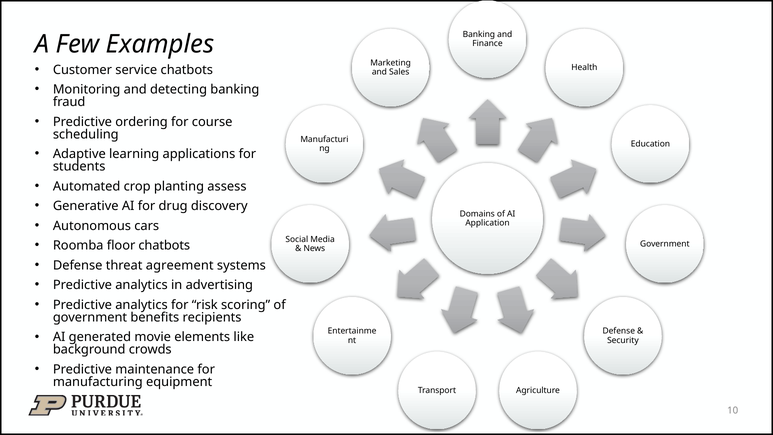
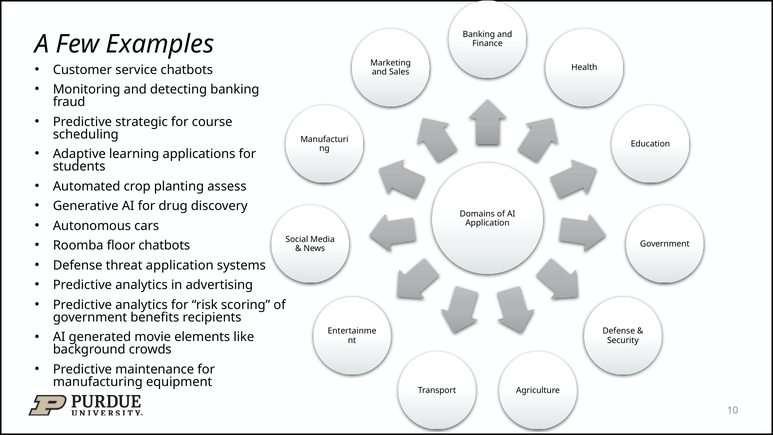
ordering: ordering -> strategic
threat agreement: agreement -> application
